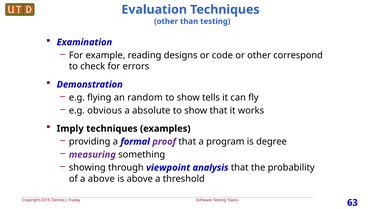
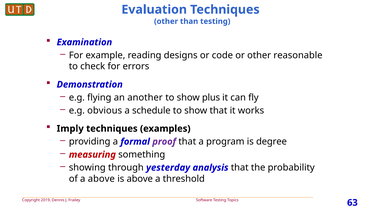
correspond: correspond -> reasonable
random: random -> another
tells: tells -> plus
absolute: absolute -> schedule
measuring colour: purple -> red
viewpoint: viewpoint -> yesterday
